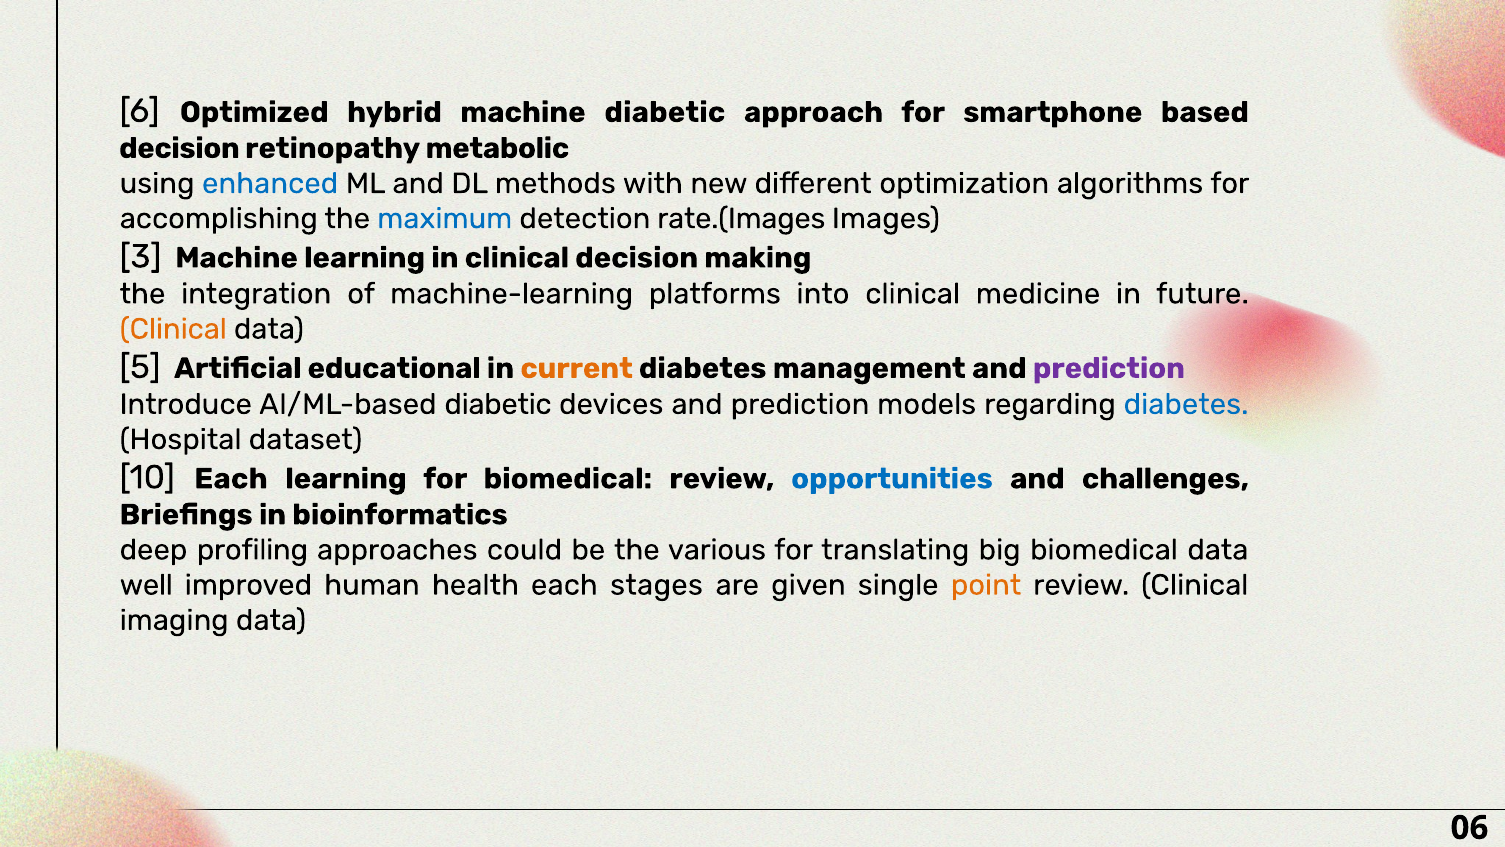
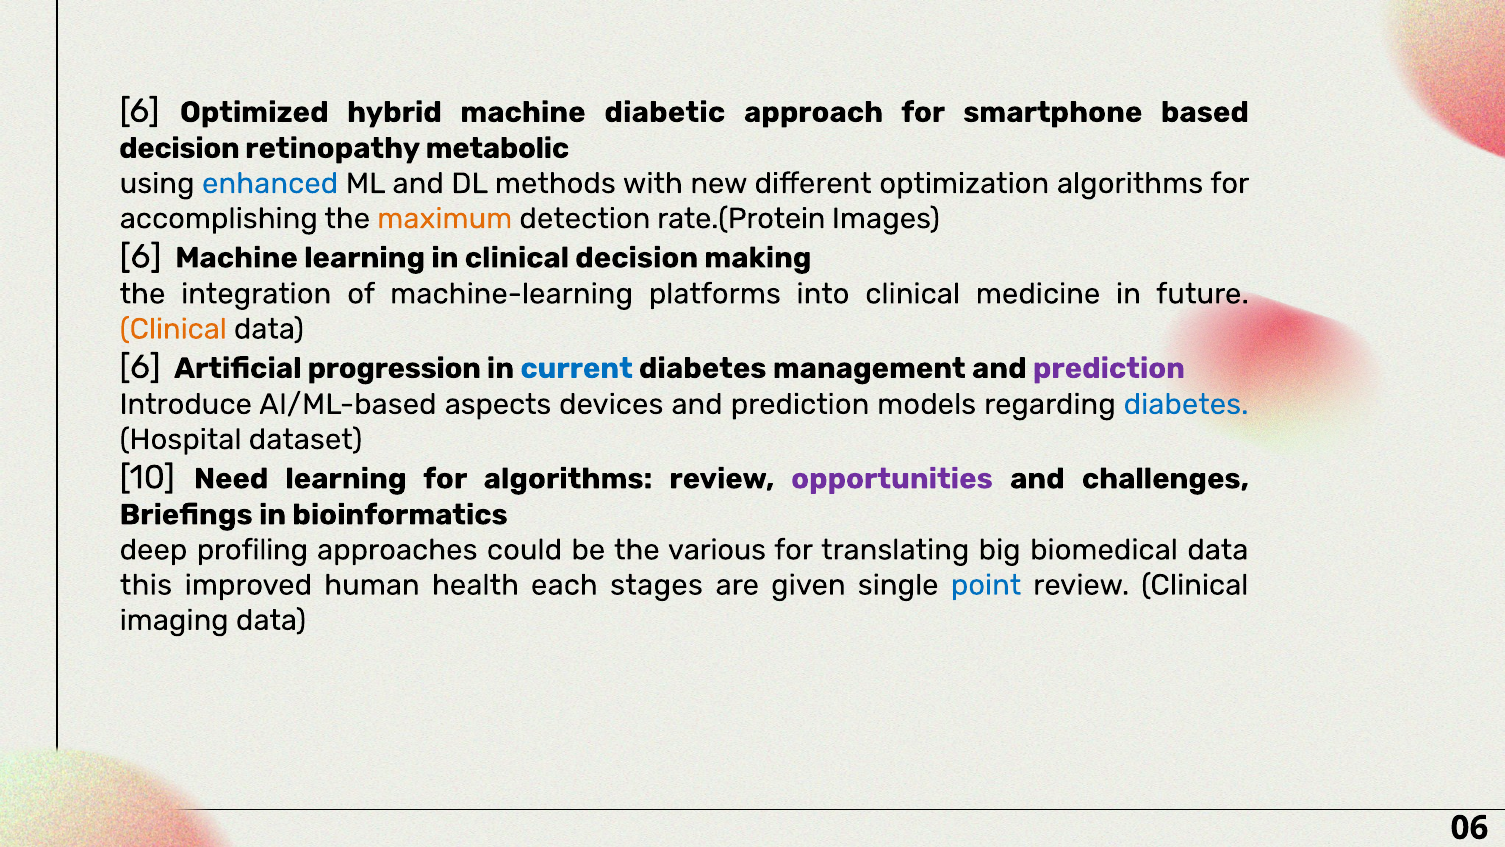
maximum colour: blue -> orange
rate.(Images: rate.(Images -> rate.(Protein
3 at (140, 256): 3 -> 6
5 at (140, 367): 5 -> 6
educational: educational -> progression
current colour: orange -> blue
AI/ML-based diabetic: diabetic -> aspects
10 Each: Each -> Need
for biomedical: biomedical -> algorithms
opportunities colour: blue -> purple
well: well -> this
point colour: orange -> blue
